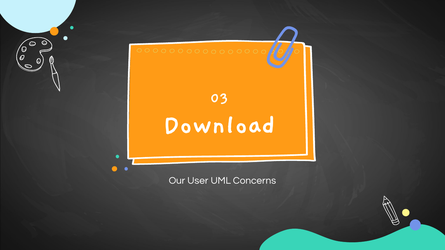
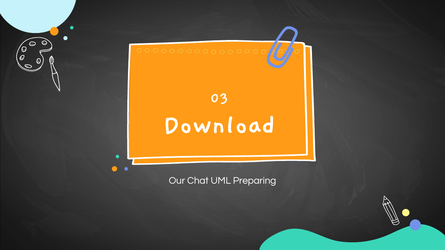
User: User -> Chat
Concerns: Concerns -> Preparing
